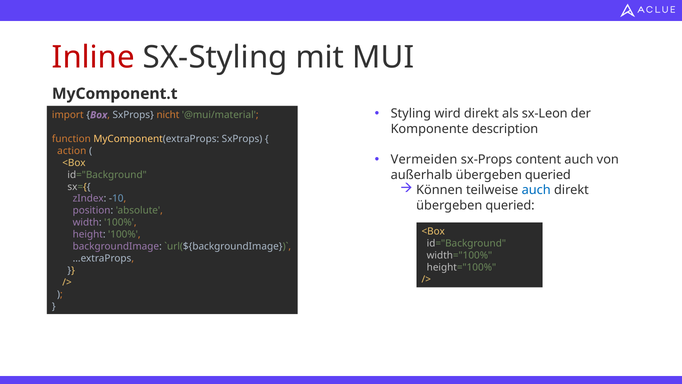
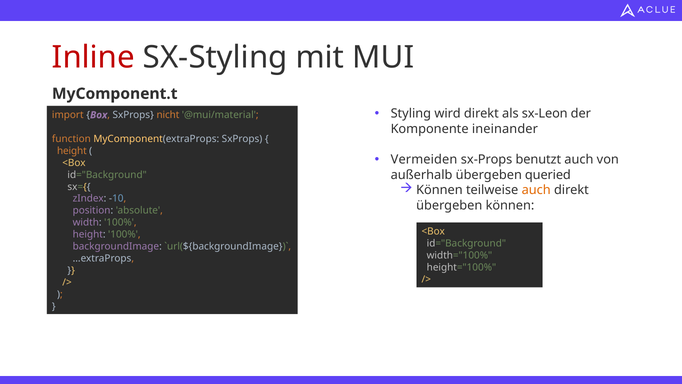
description: description -> ineinander
action at (72, 151): action -> height
content: content -> benutzt
auch at (536, 190) colour: blue -> orange
queried at (510, 205): queried -> können
